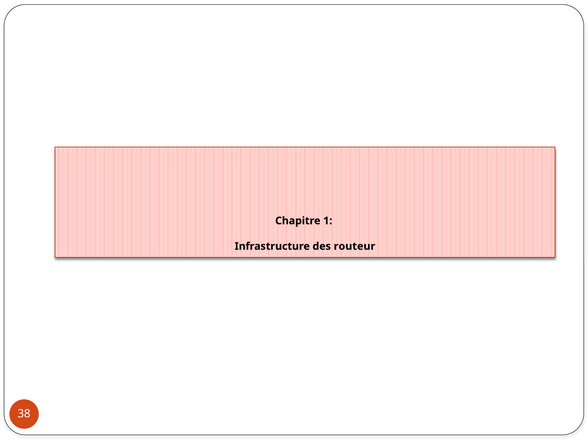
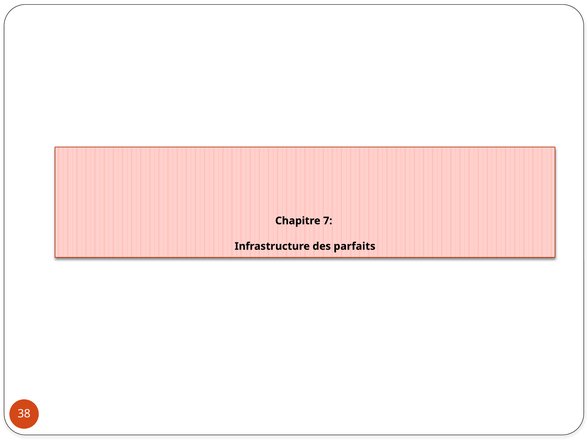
1: 1 -> 7
routeur: routeur -> parfaits
